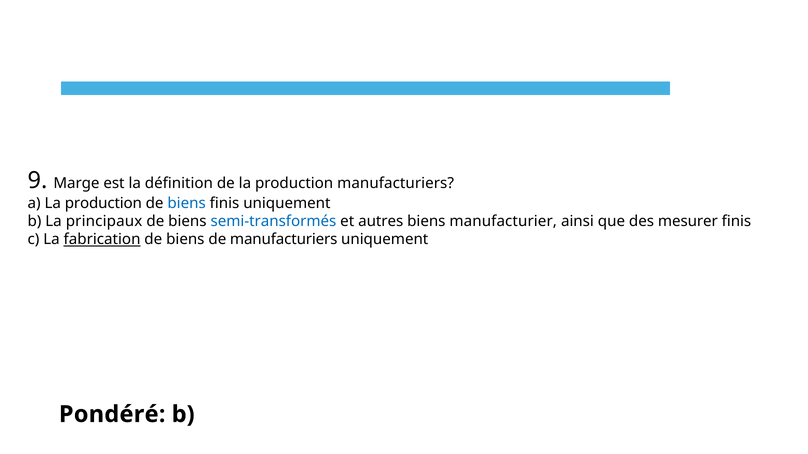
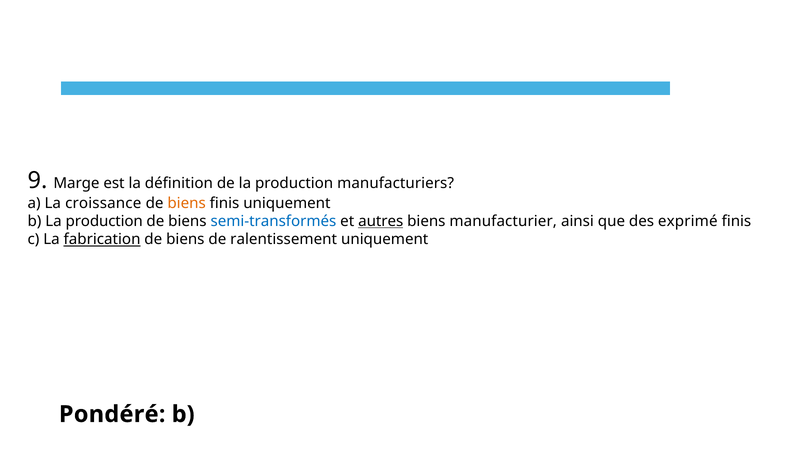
a La production: production -> croissance
biens at (187, 203) colour: blue -> orange
b La principaux: principaux -> production
autres underline: none -> present
mesurer: mesurer -> exprimé
de manufacturiers: manufacturiers -> ralentissement
